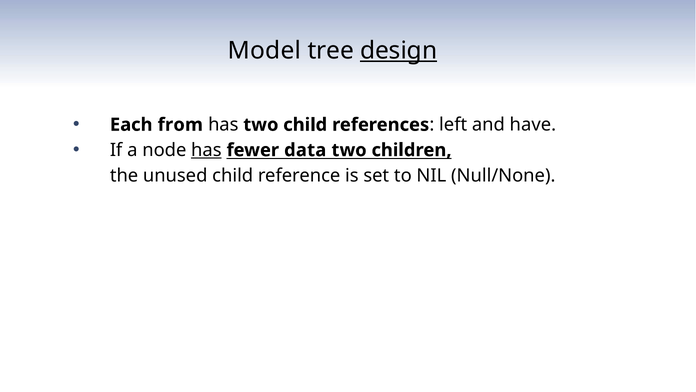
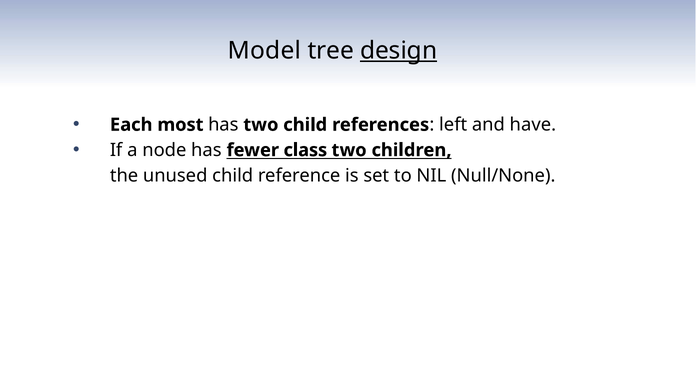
from: from -> most
has at (206, 150) underline: present -> none
data: data -> class
